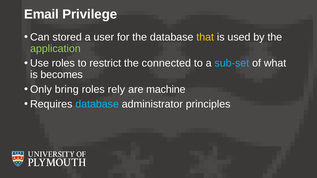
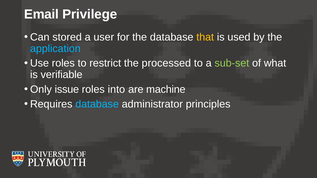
application colour: light green -> light blue
connected: connected -> processed
sub-set colour: light blue -> light green
becomes: becomes -> verifiable
bring: bring -> issue
rely: rely -> into
